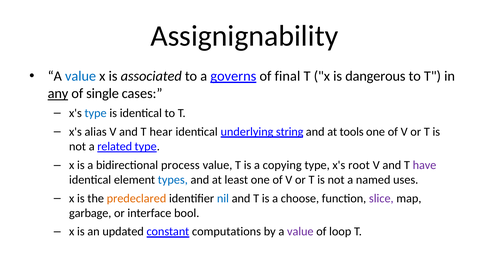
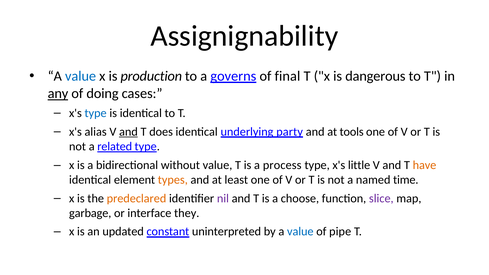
associated: associated -> production
single: single -> doing
and at (128, 132) underline: none -> present
hear: hear -> does
string: string -> party
process: process -> without
copying: copying -> process
root: root -> little
have colour: purple -> orange
types colour: blue -> orange
uses: uses -> time
nil colour: blue -> purple
bool: bool -> they
computations: computations -> uninterpreted
value at (300, 232) colour: purple -> blue
loop: loop -> pipe
